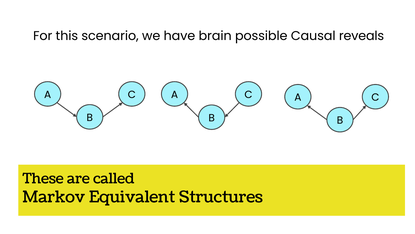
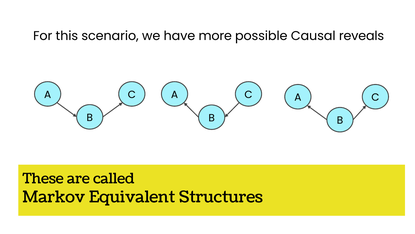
brain: brain -> more
